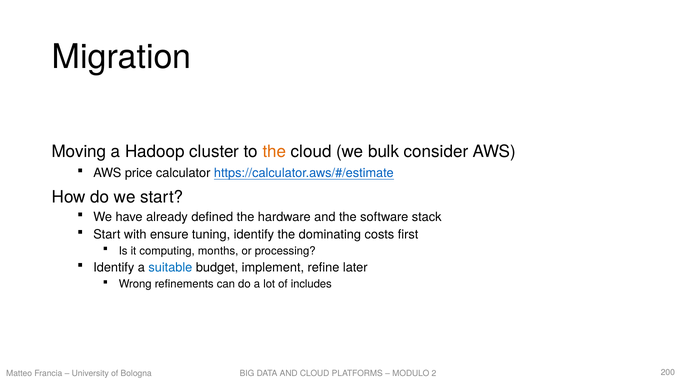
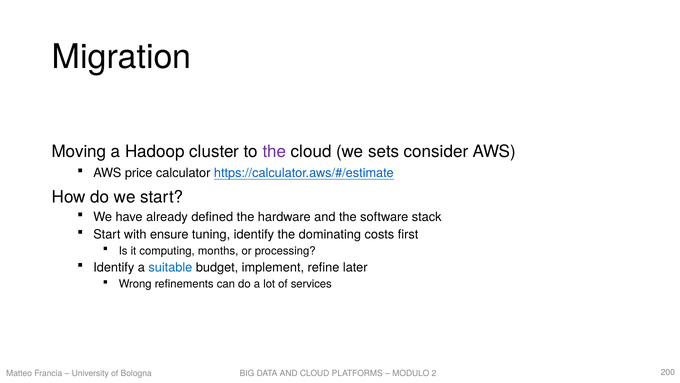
the at (274, 152) colour: orange -> purple
bulk: bulk -> sets
includes: includes -> services
